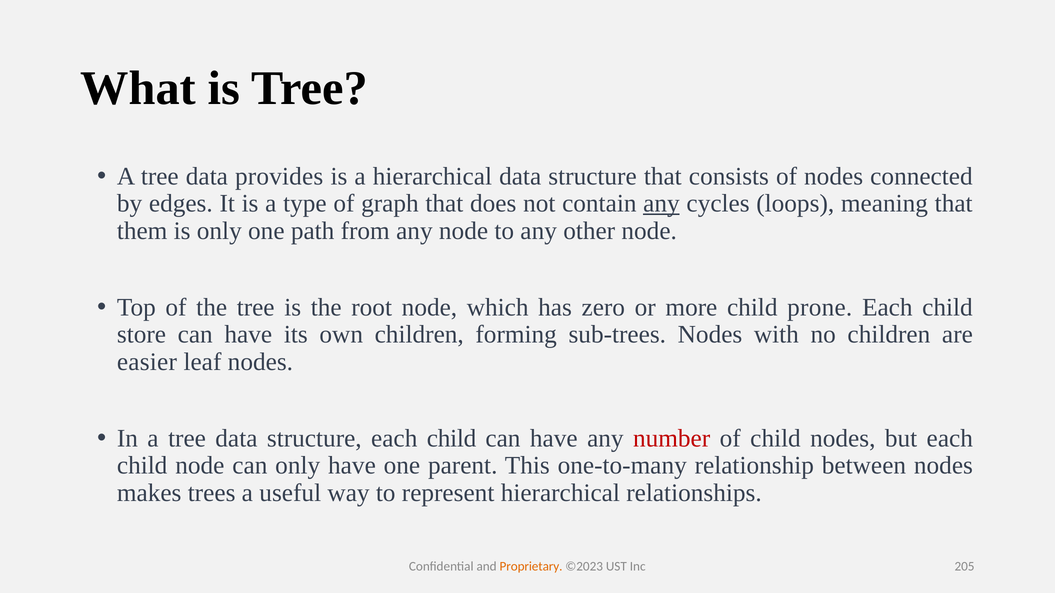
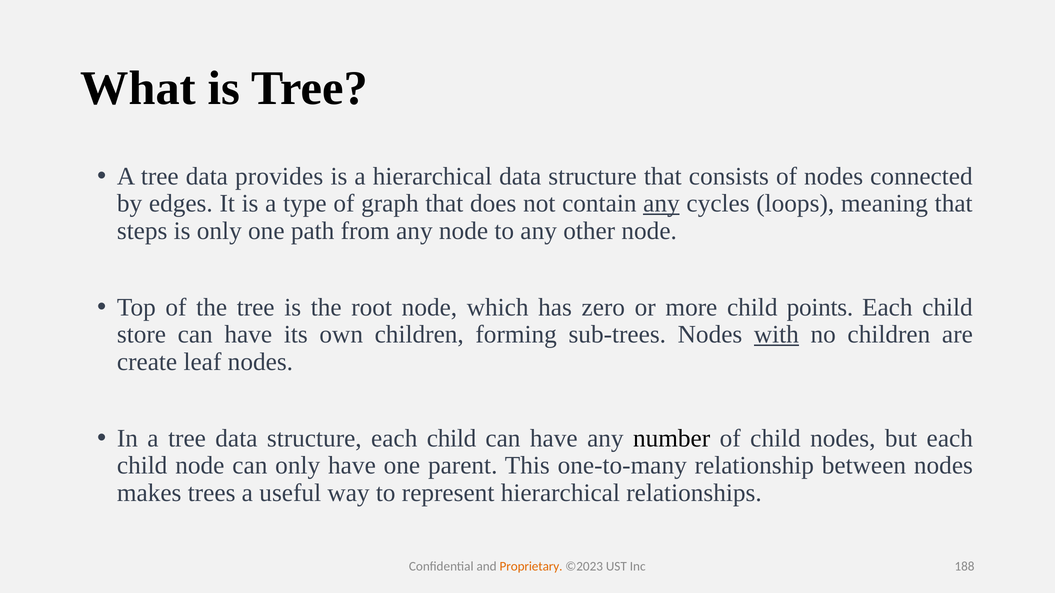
them: them -> steps
prone: prone -> points
with underline: none -> present
easier: easier -> create
number colour: red -> black
205: 205 -> 188
